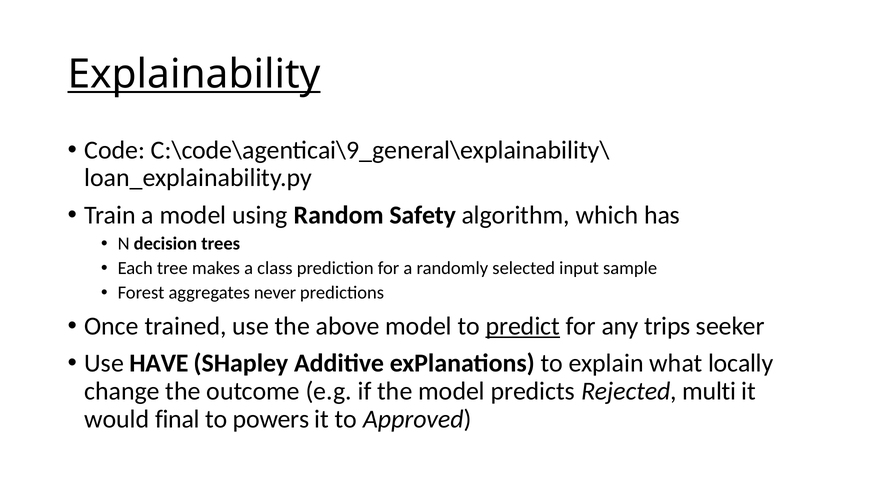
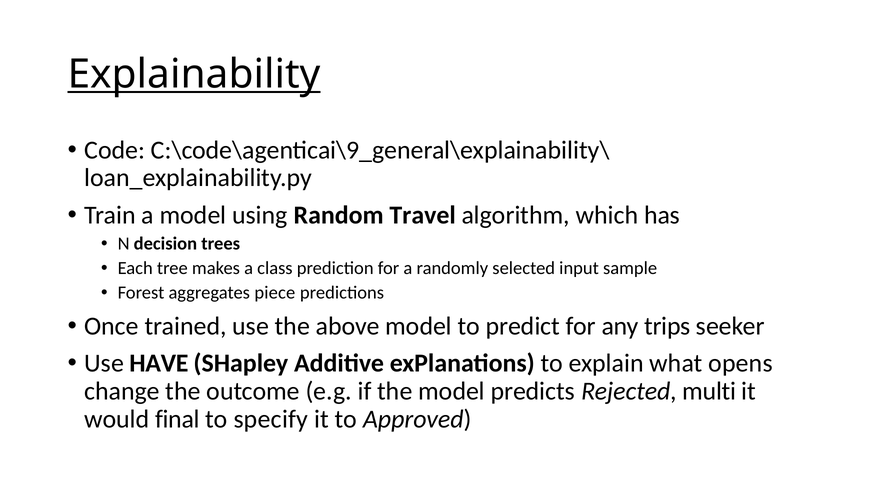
Safety: Safety -> Travel
never: never -> piece
predict underline: present -> none
locally: locally -> opens
powers: powers -> specify
